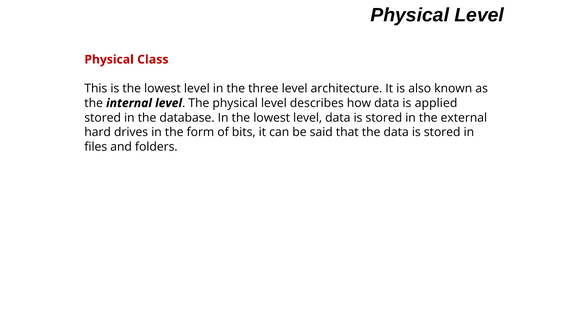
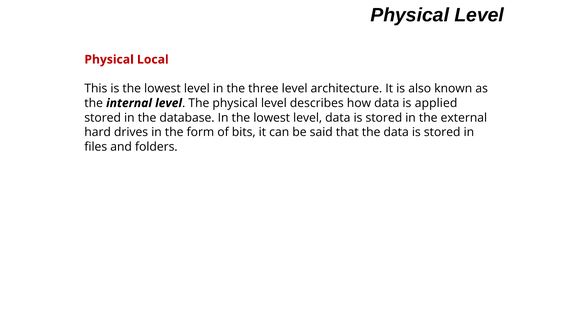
Class: Class -> Local
